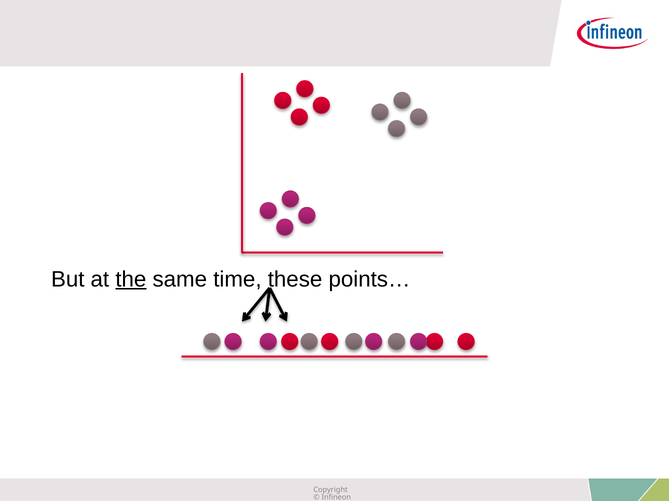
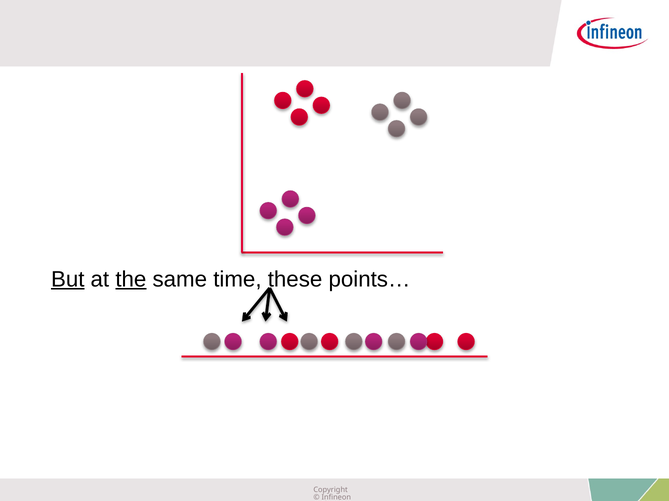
But underline: none -> present
